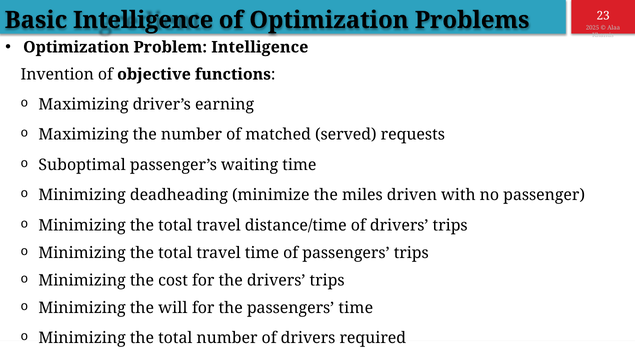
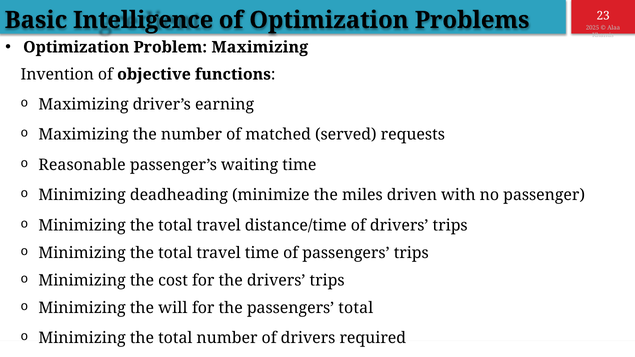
Problem Intelligence: Intelligence -> Maximizing
Suboptimal: Suboptimal -> Reasonable
passengers time: time -> total
